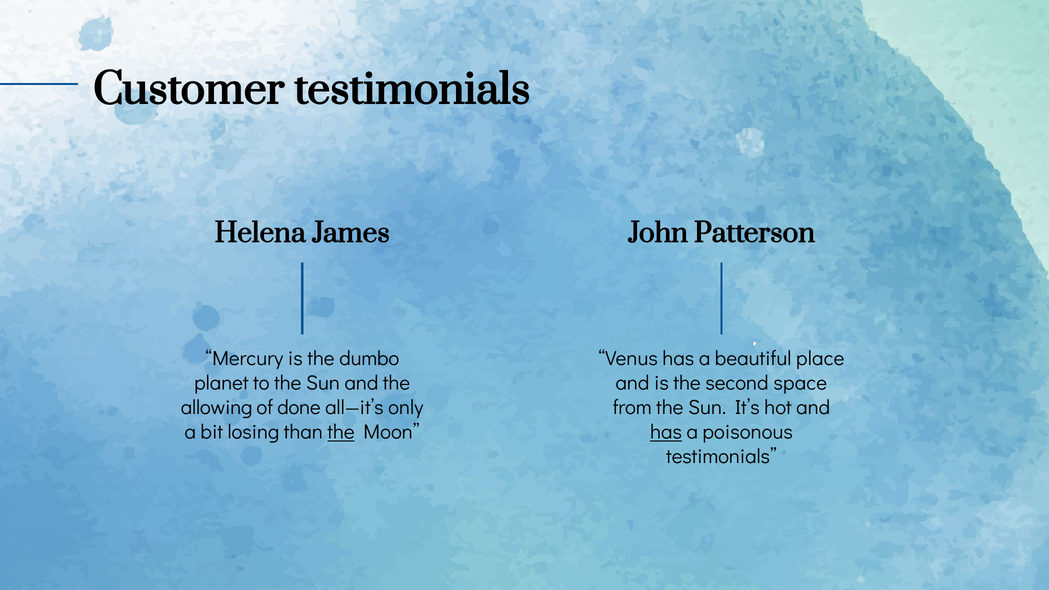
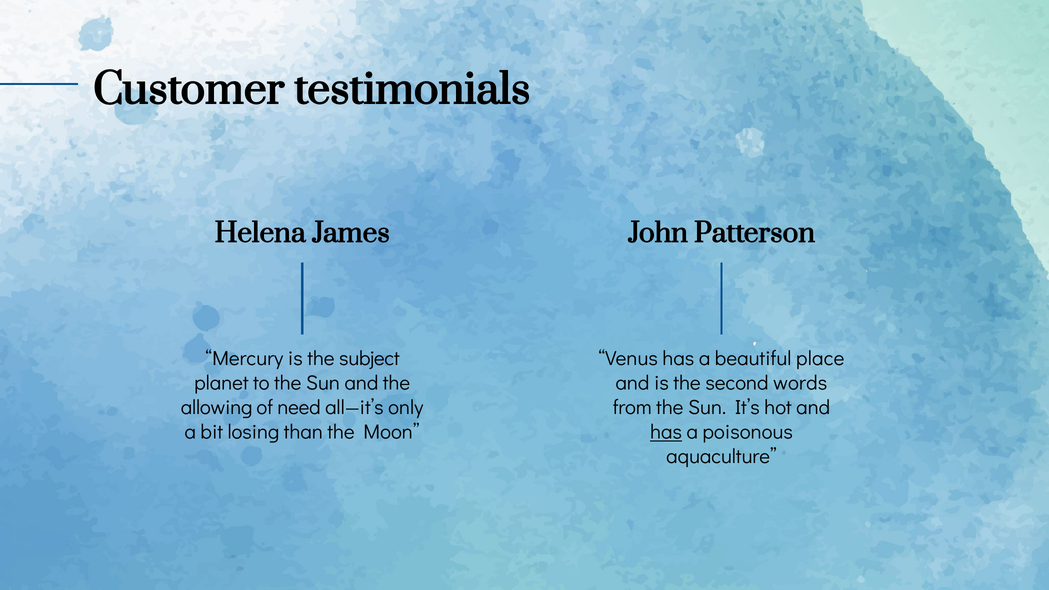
dumbo: dumbo -> subject
space: space -> words
done: done -> need
the at (341, 432) underline: present -> none
testimonials at (722, 457): testimonials -> aquaculture
